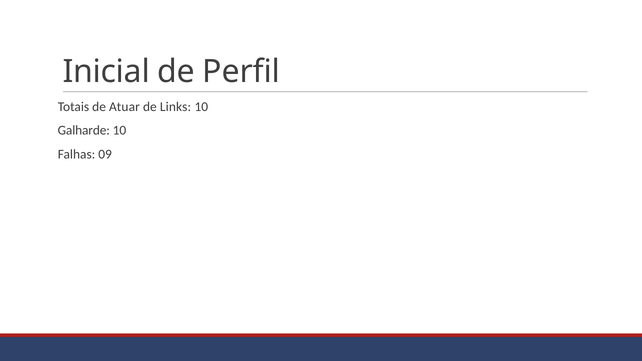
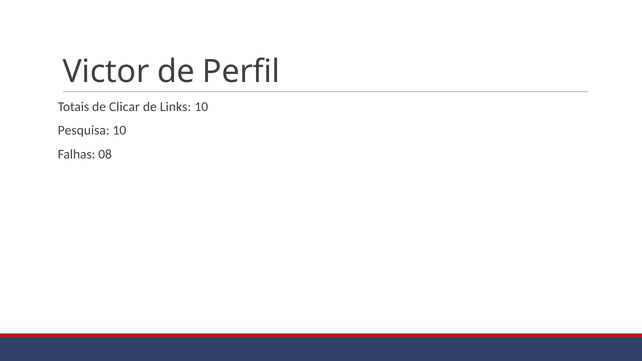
Inicial: Inicial -> Victor
Atuar: Atuar -> Clicar
Galharde: Galharde -> Pesquisa
09: 09 -> 08
